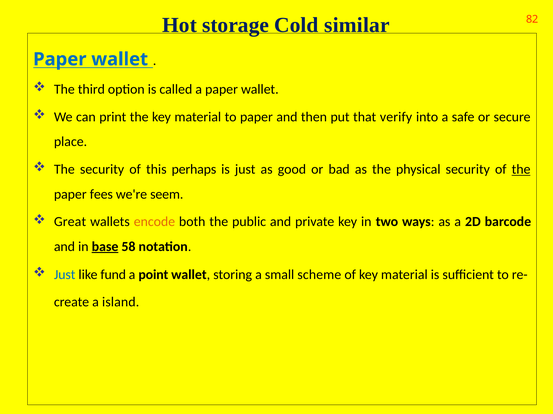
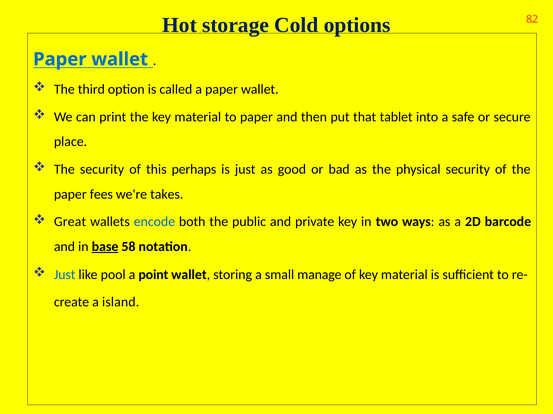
similar: similar -> options
verify: verify -> tablet
the at (521, 170) underline: present -> none
seem: seem -> takes
encode colour: orange -> blue
fund: fund -> pool
scheme: scheme -> manage
